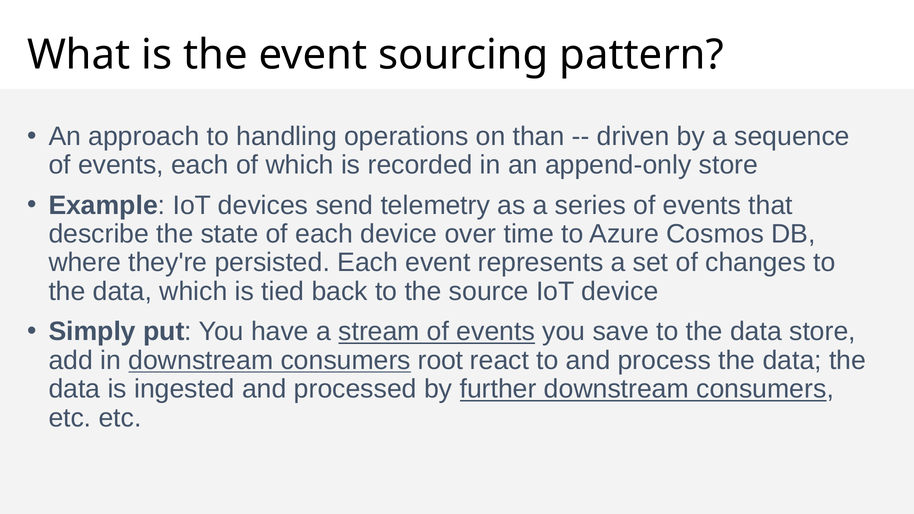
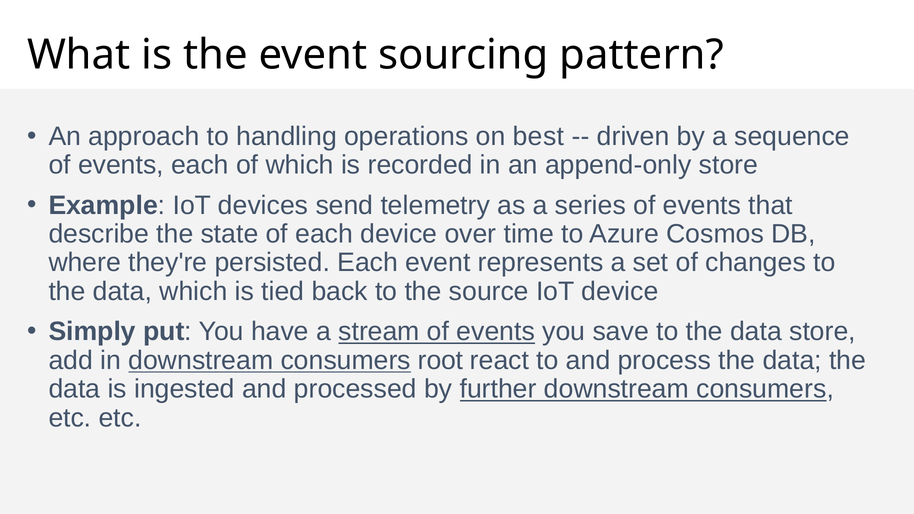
than: than -> best
